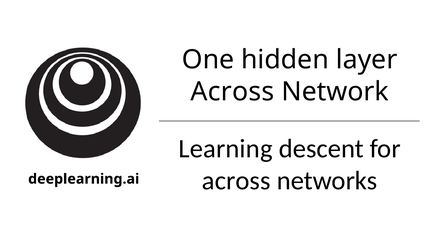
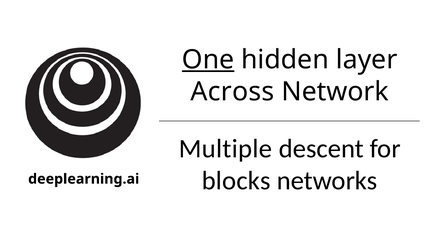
One underline: none -> present
Learning: Learning -> Multiple
across at (236, 181): across -> blocks
